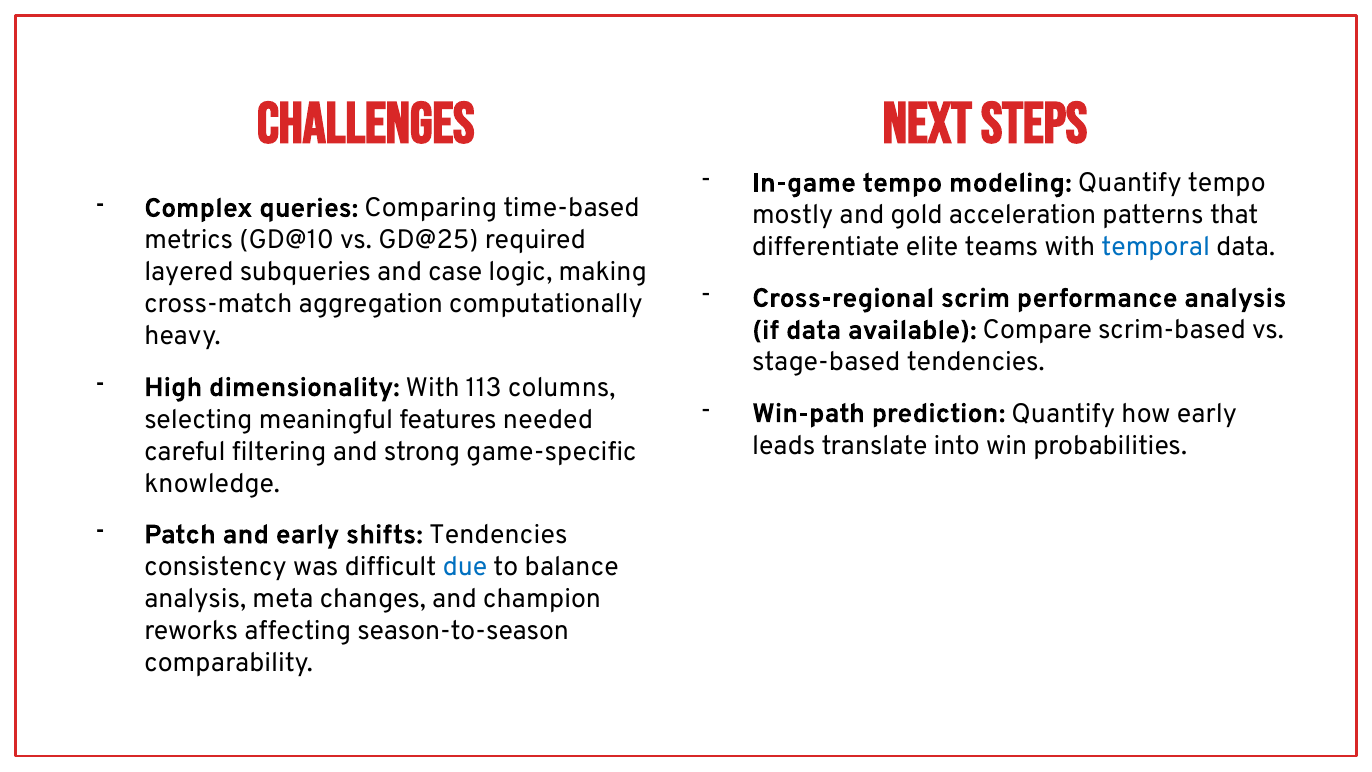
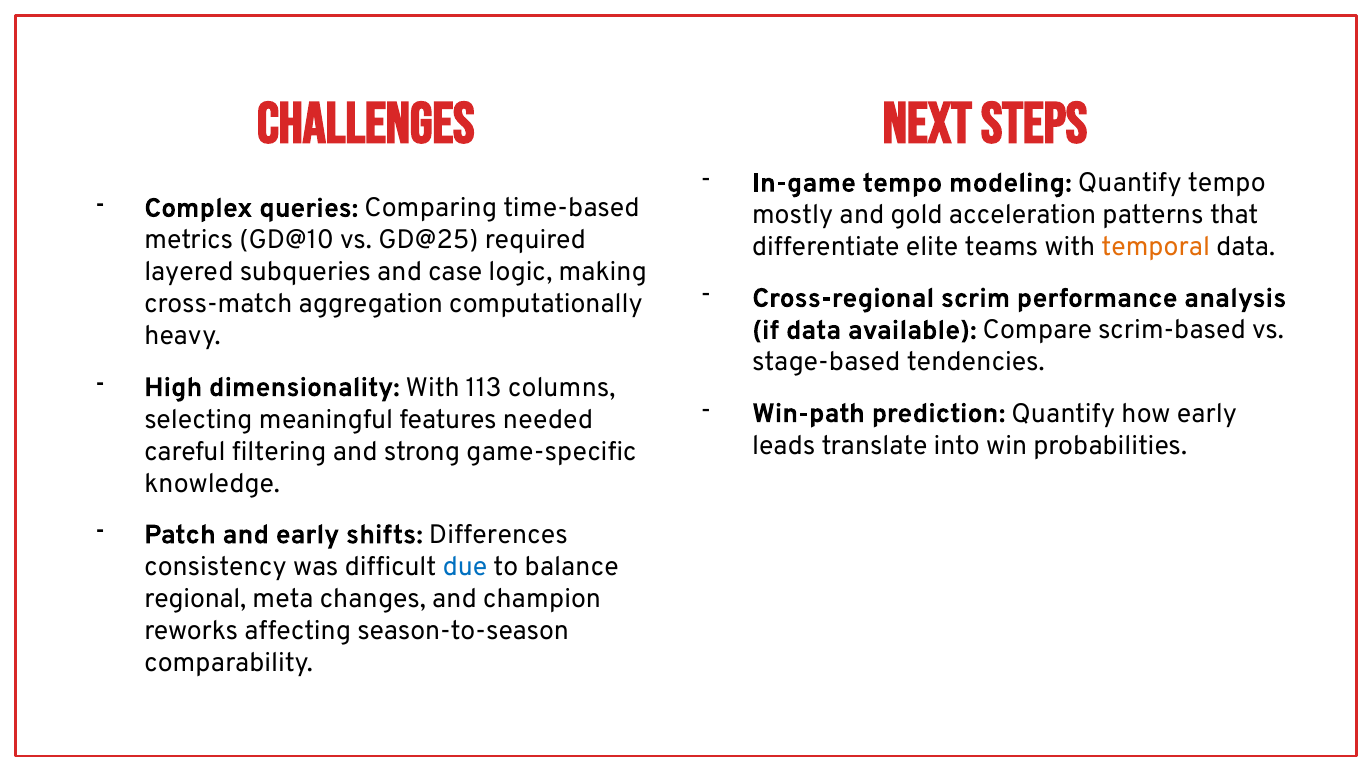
temporal colour: blue -> orange
shifts Tendencies: Tendencies -> Differences
analysis at (195, 598): analysis -> regional
